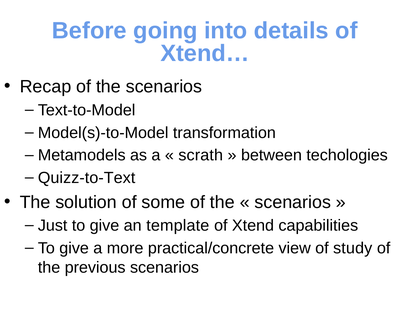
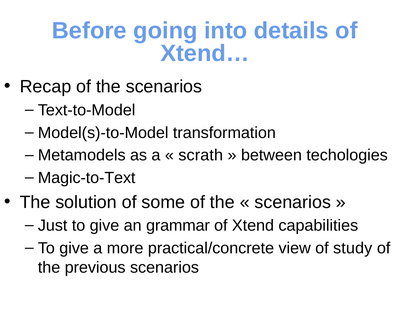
Quizz-to-Text: Quizz-to-Text -> Magic-to-Text
template: template -> grammar
